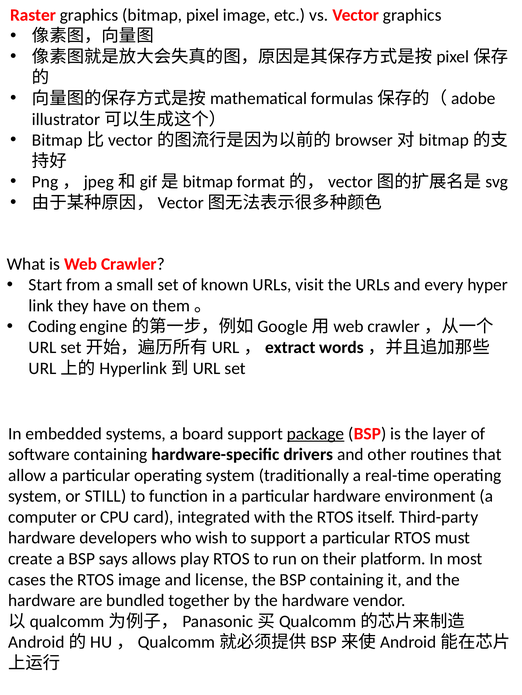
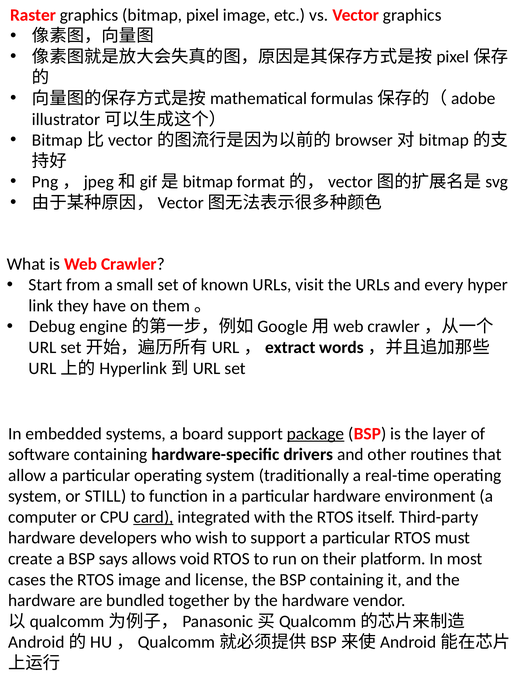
Coding: Coding -> Debug
card underline: none -> present
play: play -> void
